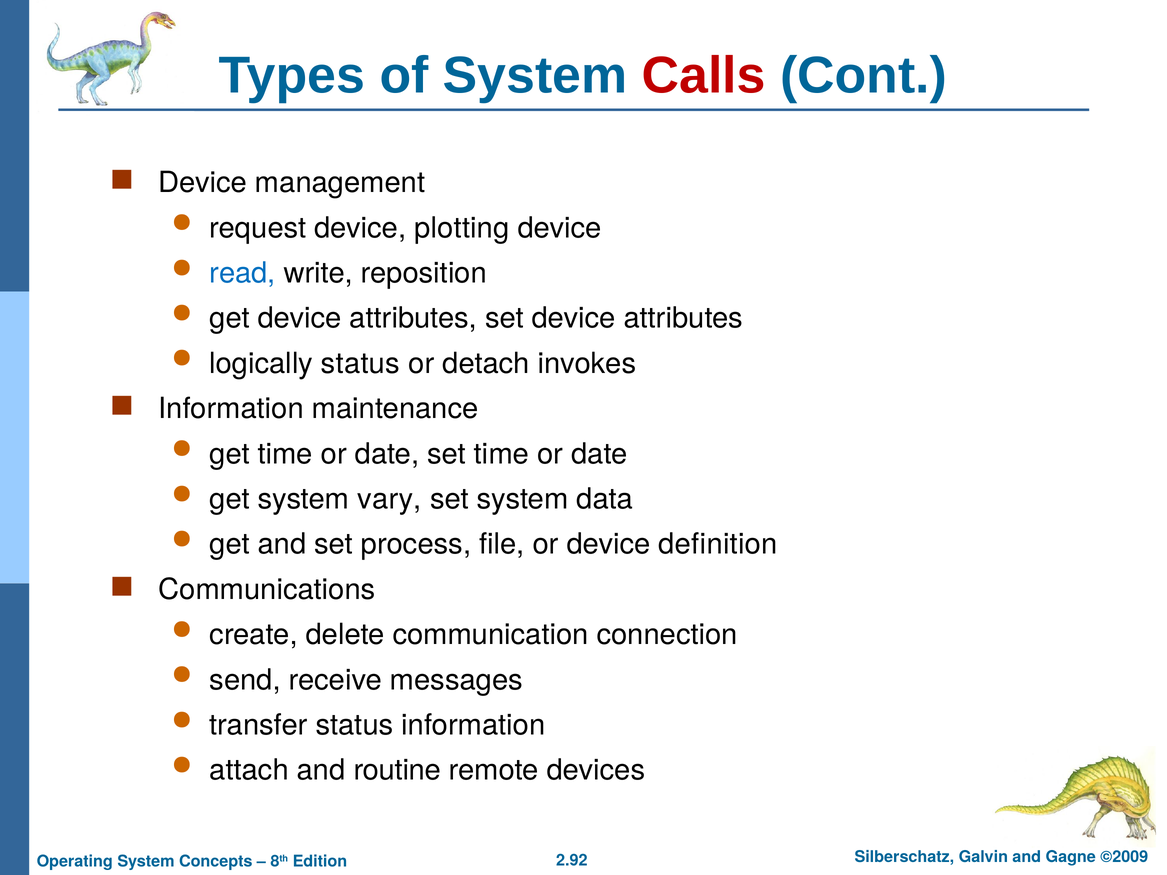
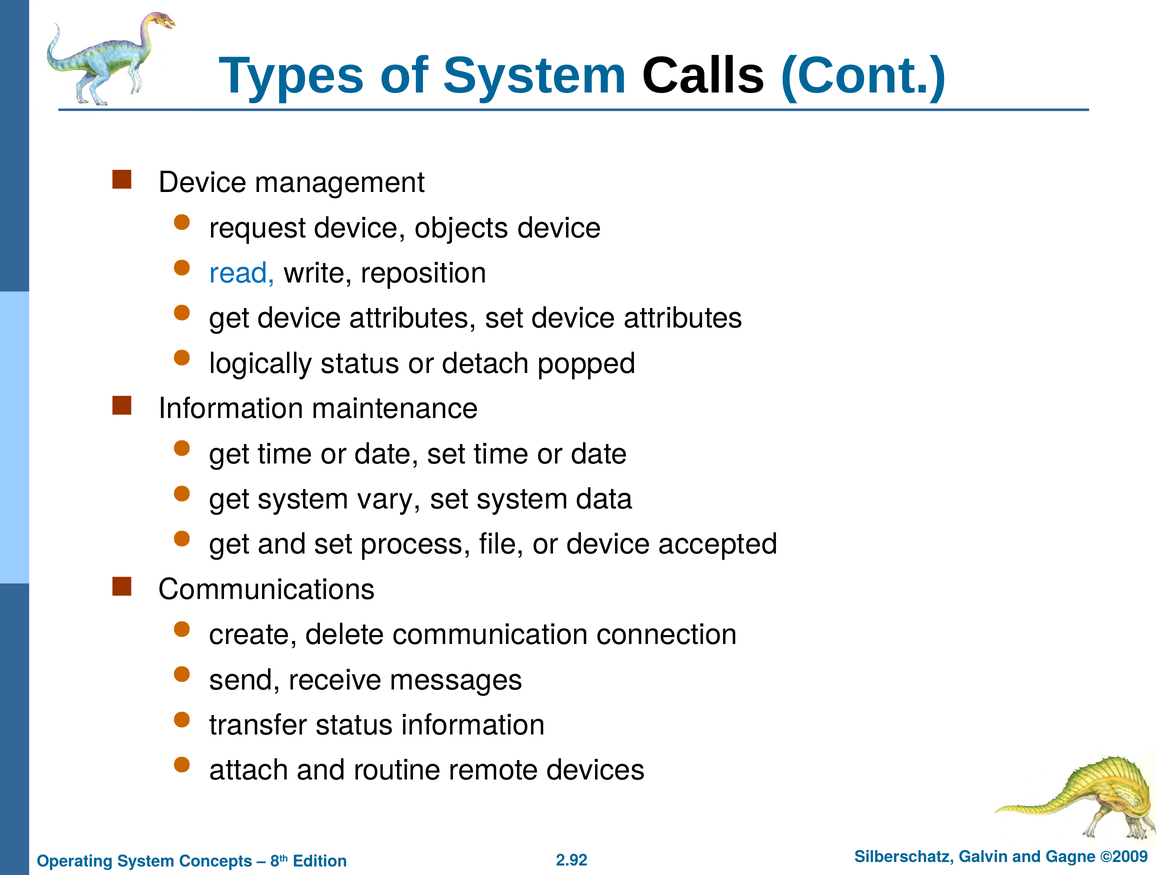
Calls colour: red -> black
plotting: plotting -> objects
invokes: invokes -> popped
definition: definition -> accepted
